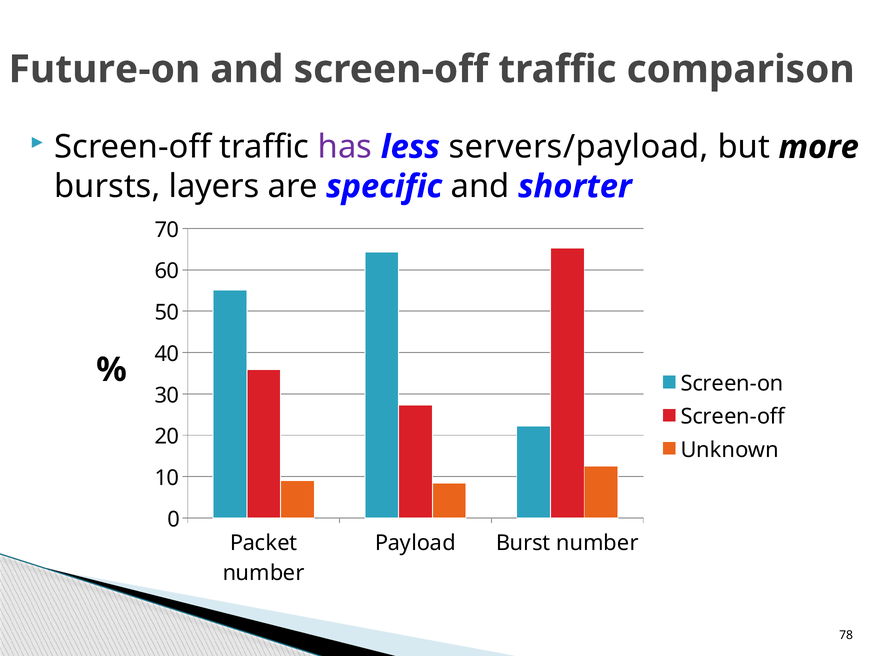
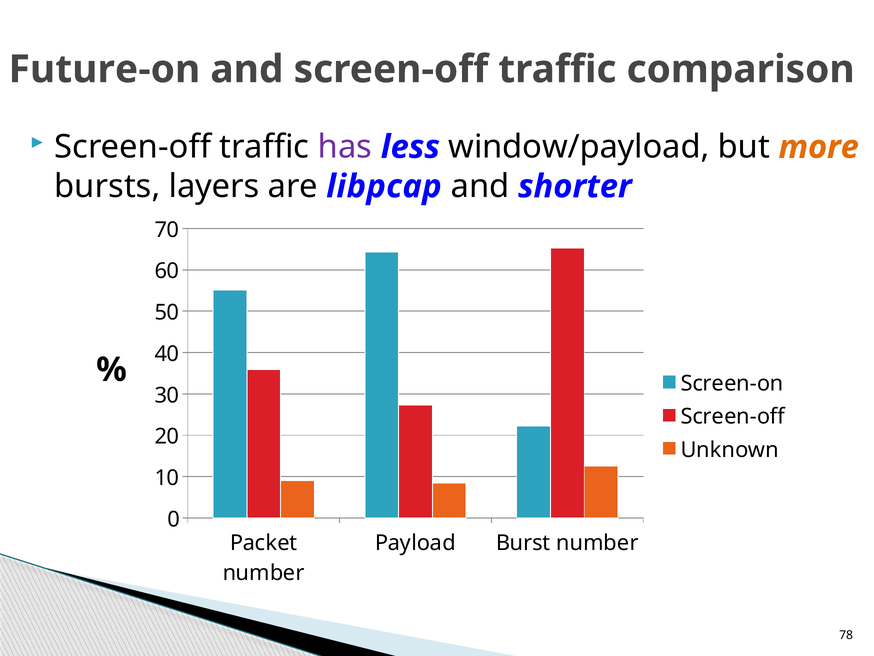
servers/payload: servers/payload -> window/payload
more colour: black -> orange
specific: specific -> libpcap
